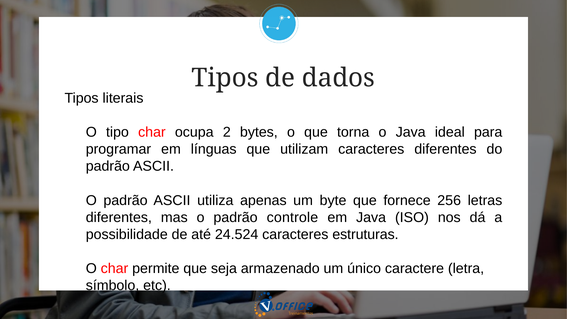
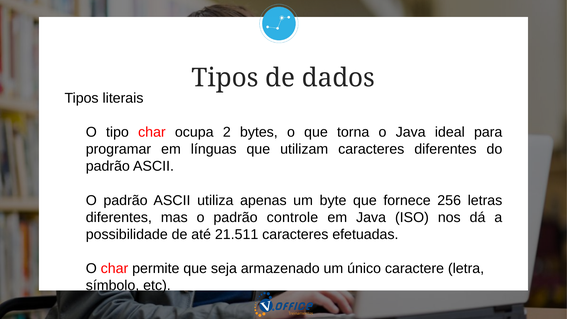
24.524: 24.524 -> 21.511
estruturas: estruturas -> efetuadas
